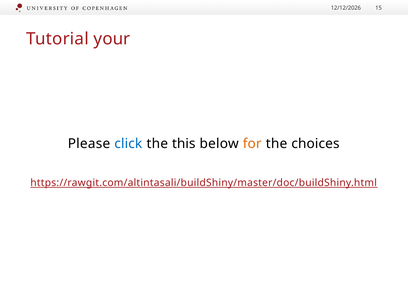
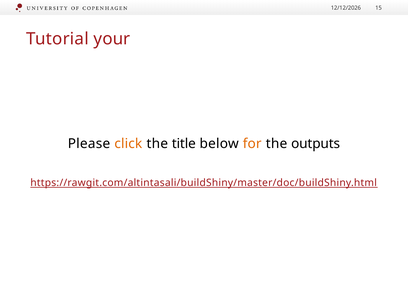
click colour: blue -> orange
this: this -> title
choices: choices -> outputs
